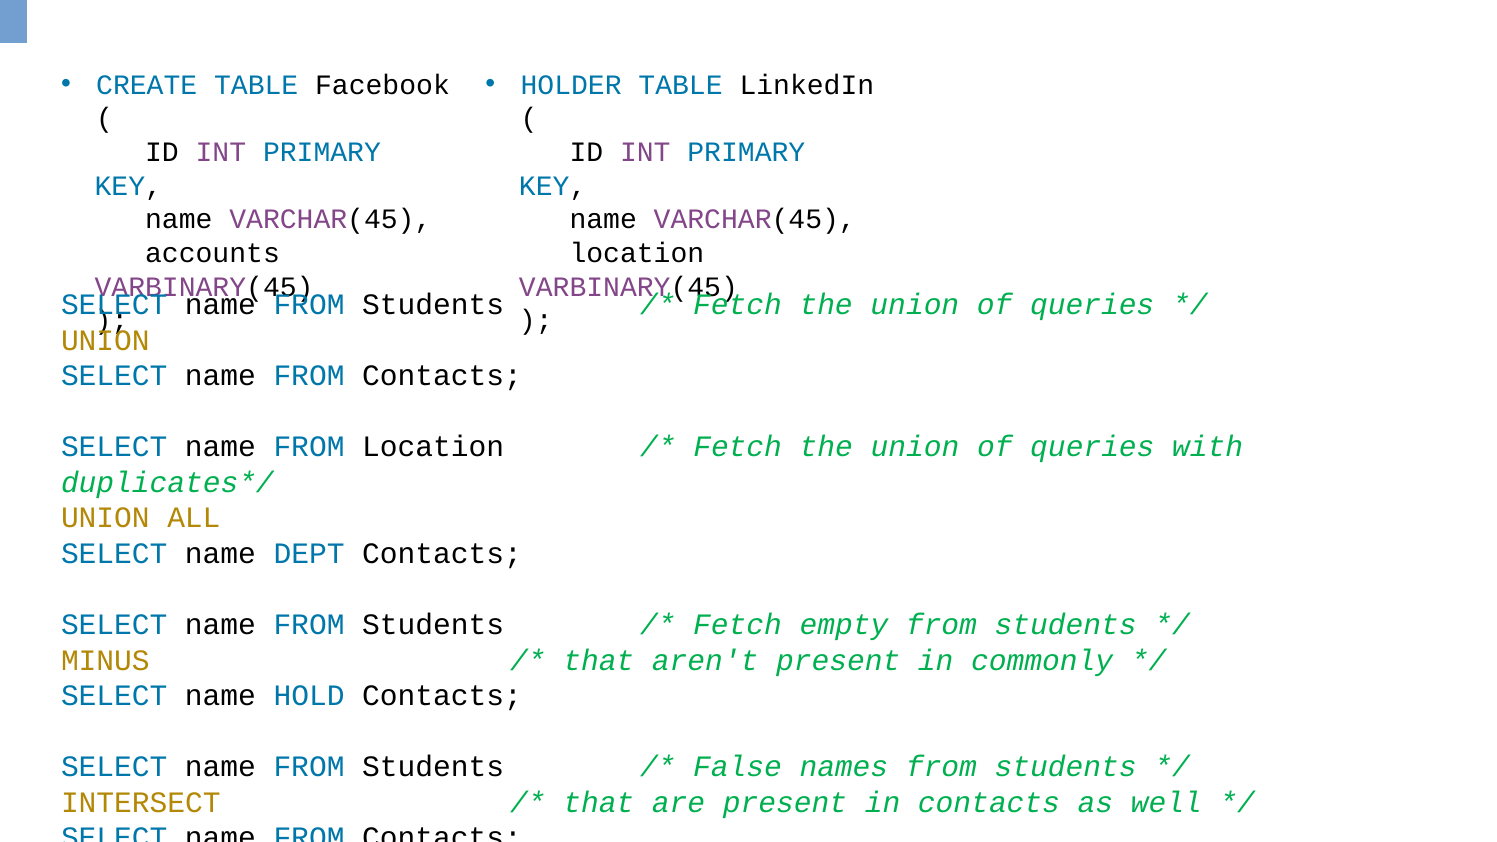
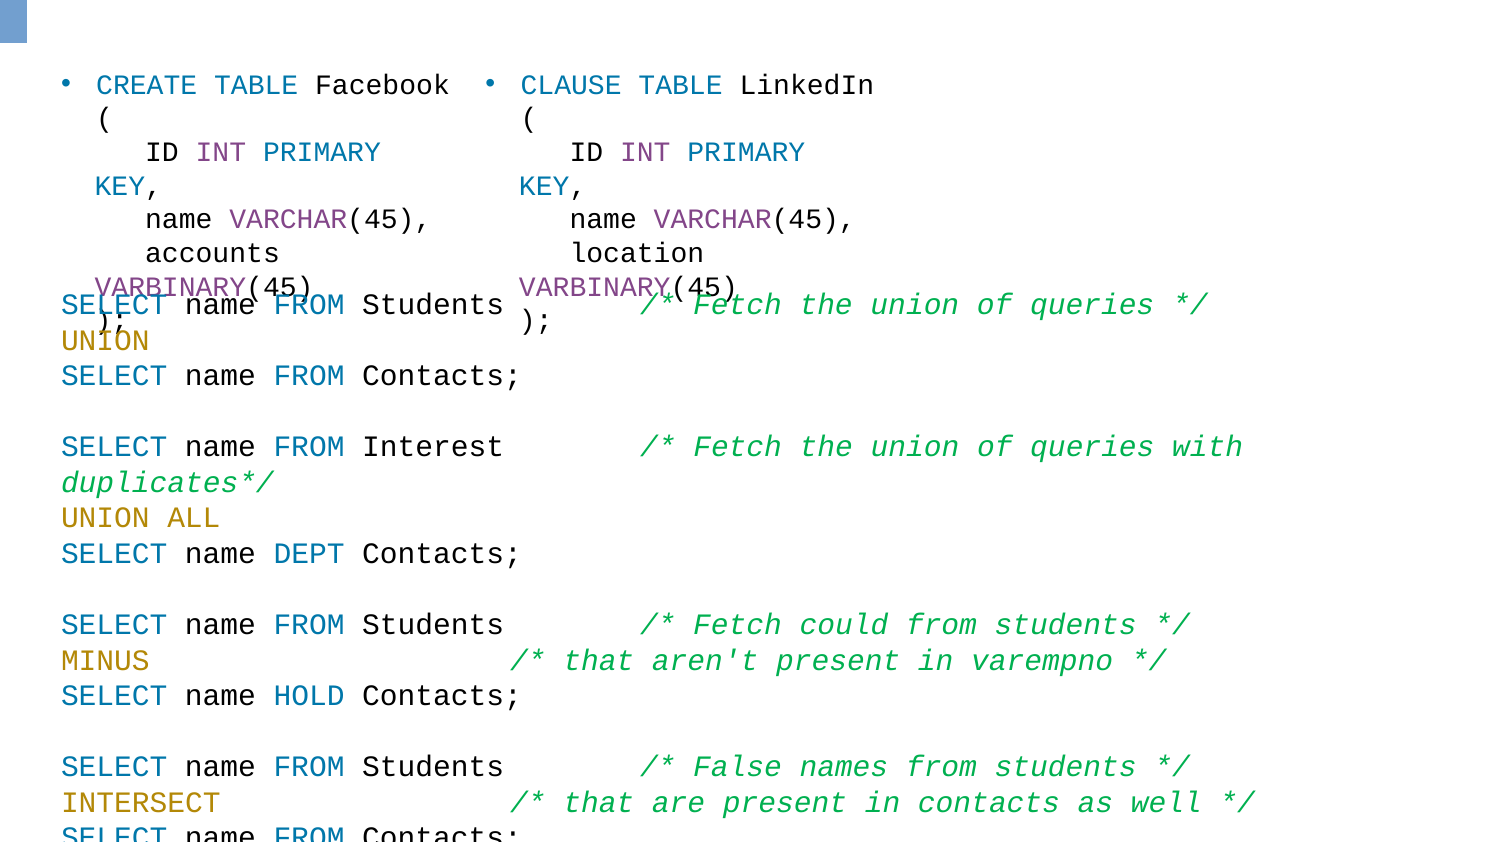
HOLDER: HOLDER -> CLAUSE
FROM Location: Location -> Interest
empty: empty -> could
commonly: commonly -> varempno
